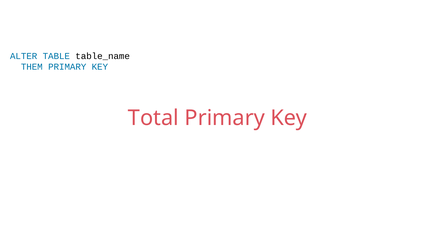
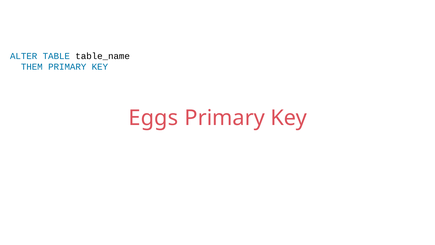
Total: Total -> Eggs
